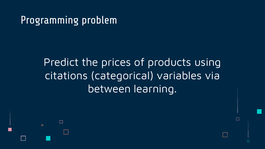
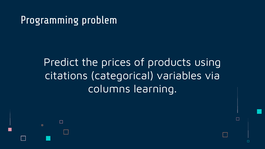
between: between -> columns
